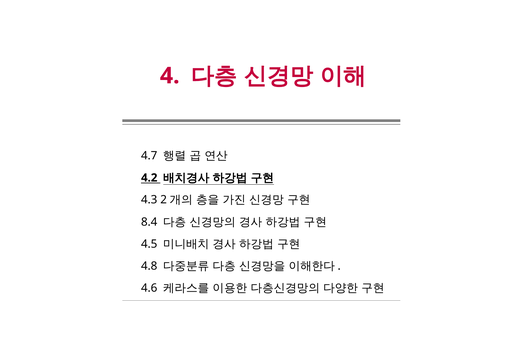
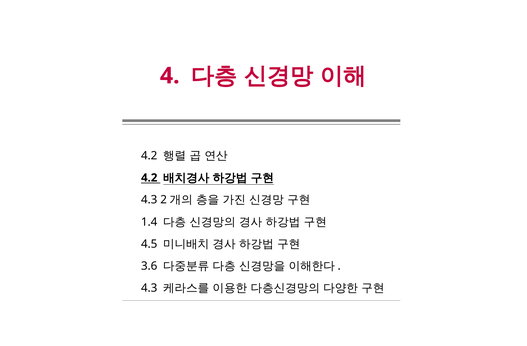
4.7 at (149, 156): 4.7 -> 4.2
8.4: 8.4 -> 1.4
4.8: 4.8 -> 3.6
4.6 at (149, 288): 4.6 -> 4.3
